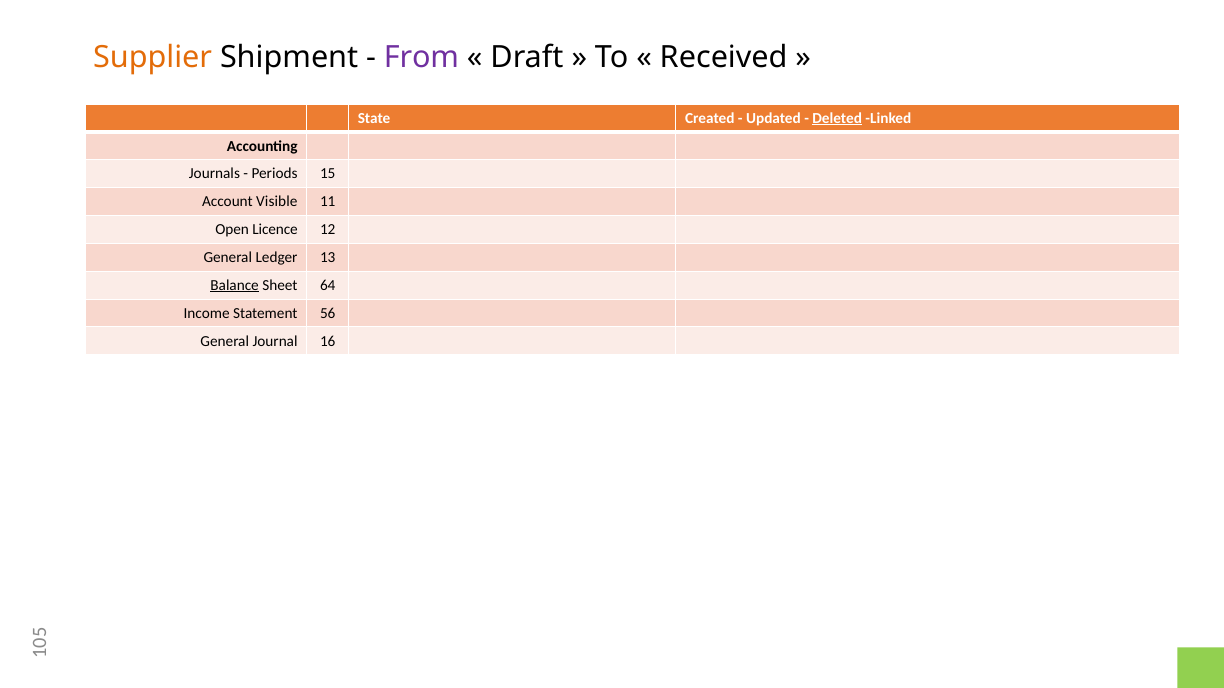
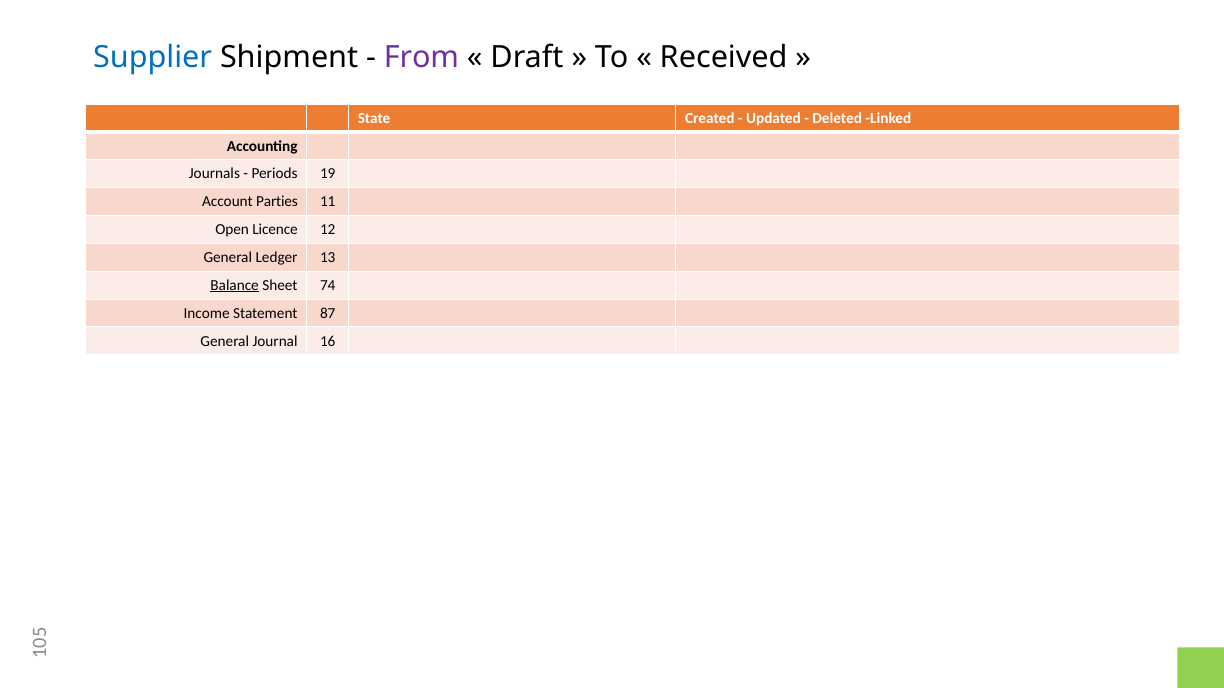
Supplier colour: orange -> blue
Deleted underline: present -> none
15: 15 -> 19
Visible: Visible -> Parties
64: 64 -> 74
56: 56 -> 87
